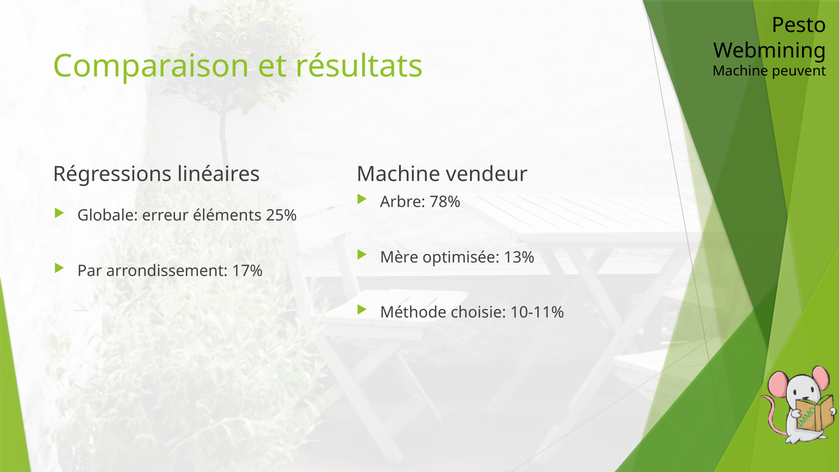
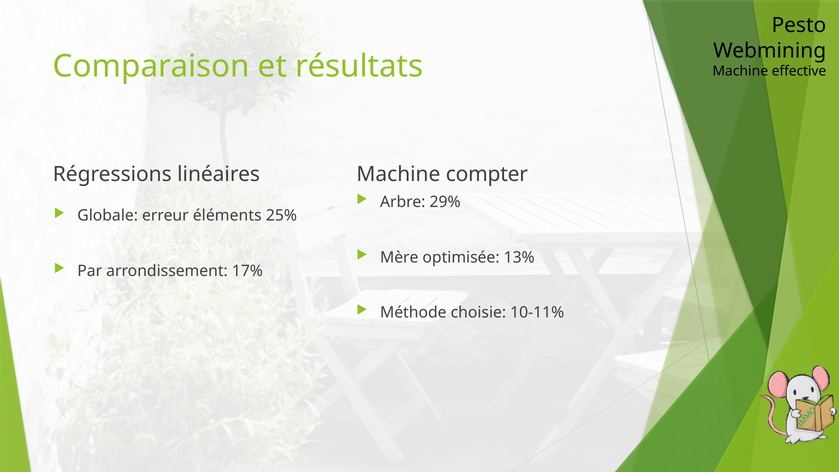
peuvent: peuvent -> effective
vendeur: vendeur -> compter
78%: 78% -> 29%
